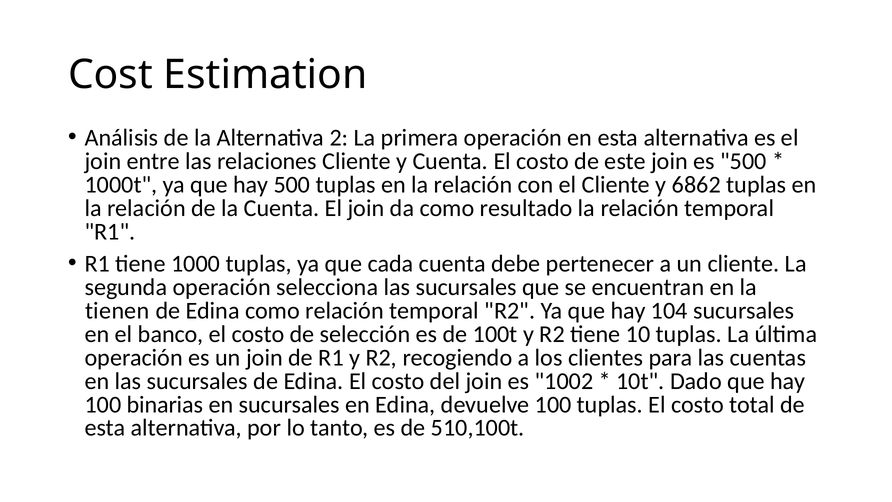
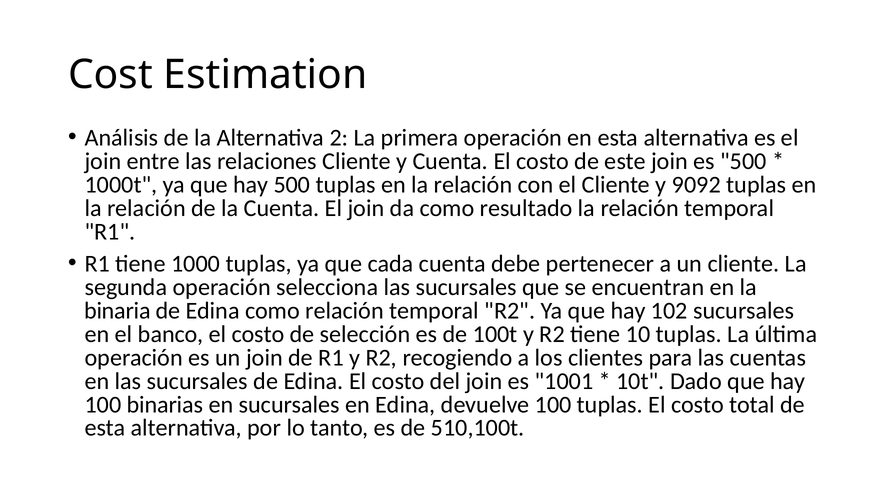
6862: 6862 -> 9092
tienen: tienen -> binaria
104: 104 -> 102
1002: 1002 -> 1001
